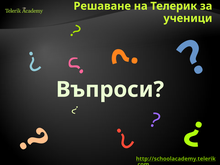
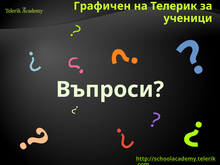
Решаване: Решаване -> Графичен
